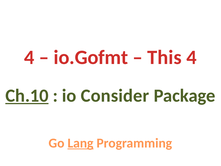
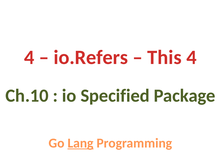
io.Gofmt: io.Gofmt -> io.Refers
Ch.10 underline: present -> none
Consider: Consider -> Specified
